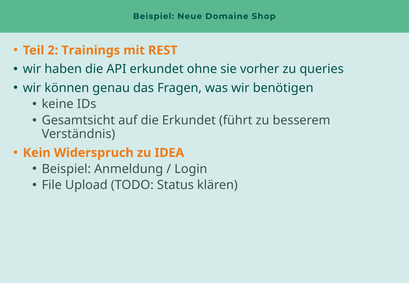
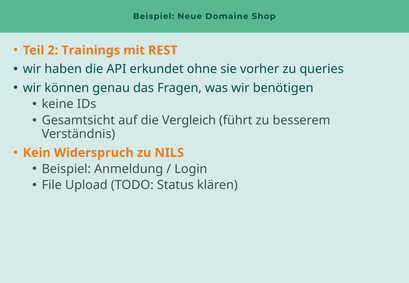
die Erkundet: Erkundet -> Vergleich
IDEA: IDEA -> NILS
